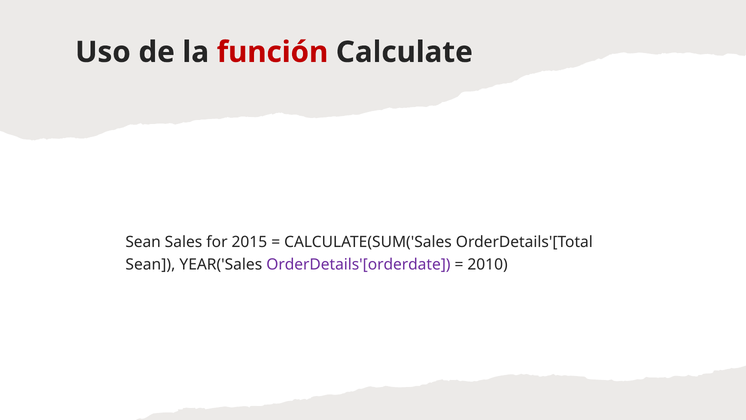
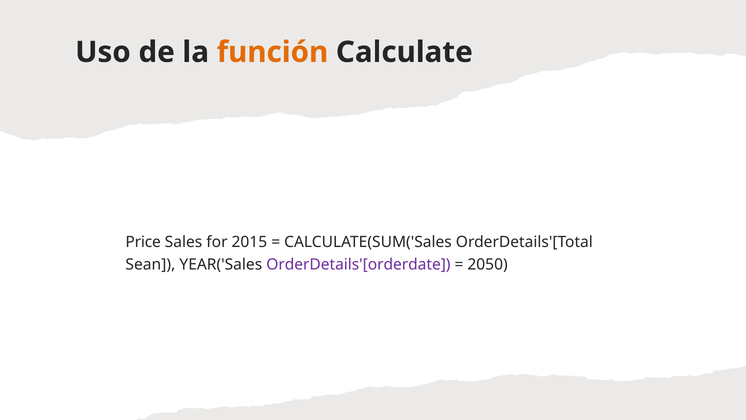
función colour: red -> orange
Sean at (143, 242): Sean -> Price
2010: 2010 -> 2050
